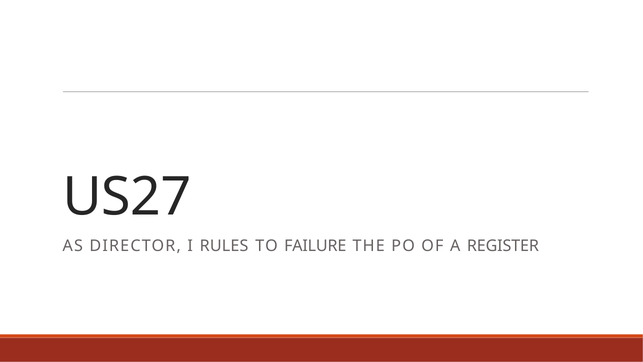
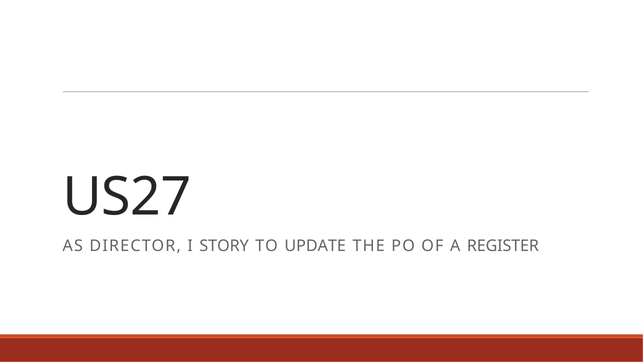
RULES: RULES -> STORY
FAILURE: FAILURE -> UPDATE
